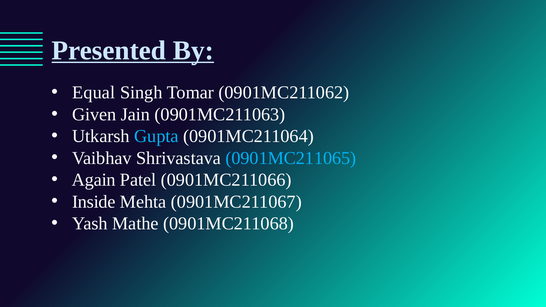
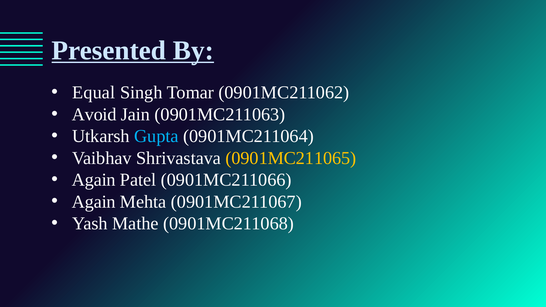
Given: Given -> Avoid
0901MC211065 colour: light blue -> yellow
Inside at (94, 202): Inside -> Again
